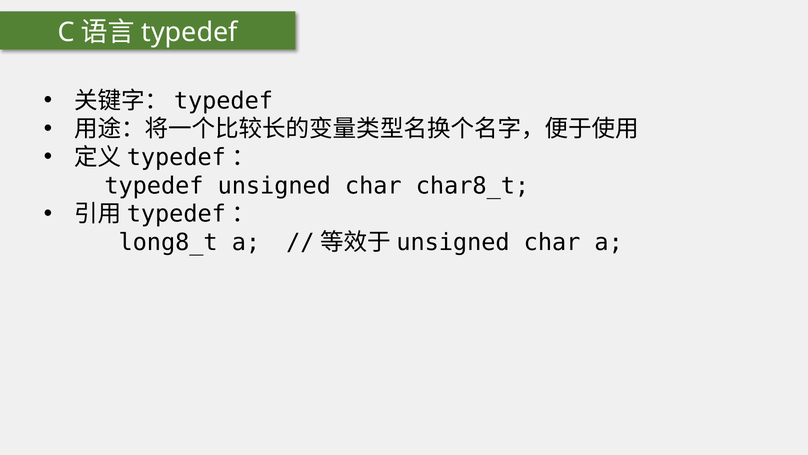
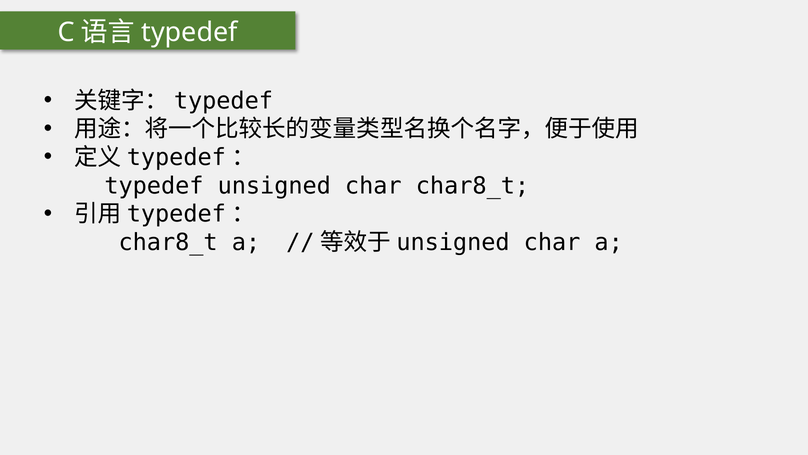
long8_t at (168, 242): long8_t -> char8_t
